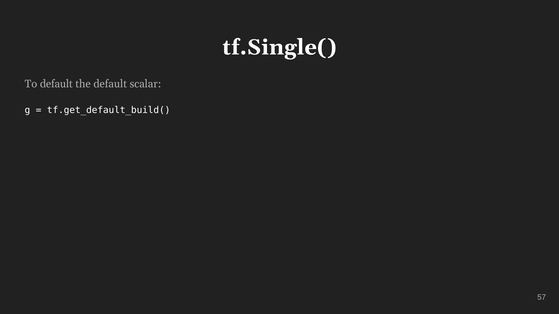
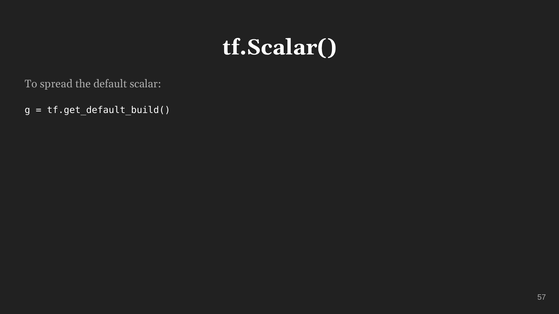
tf.Single(: tf.Single( -> tf.Scalar(
To default: default -> spread
